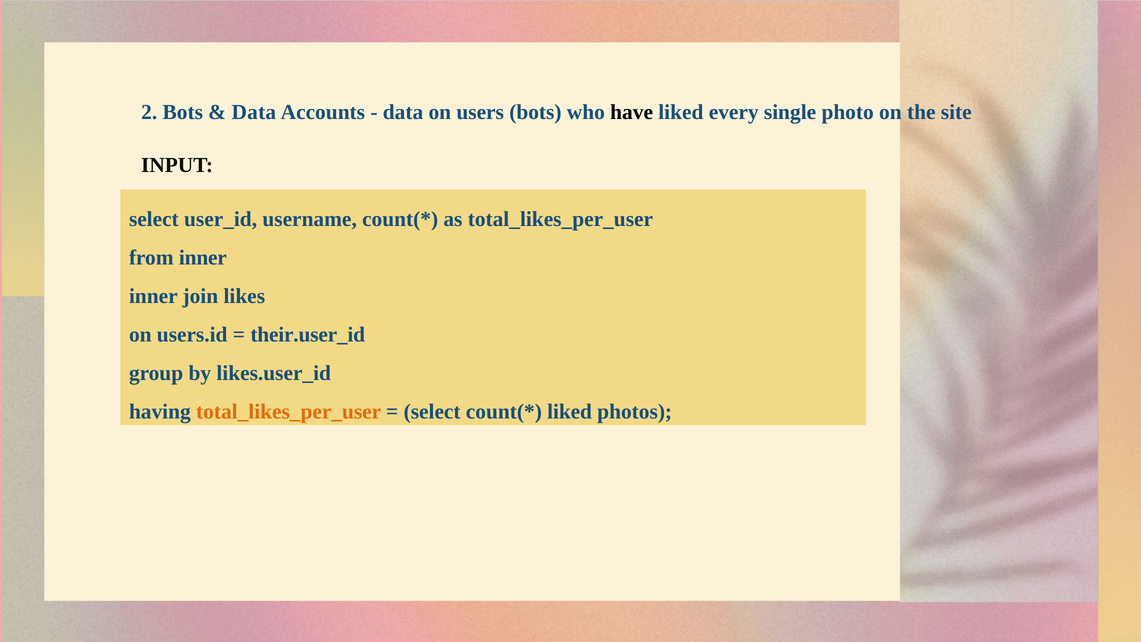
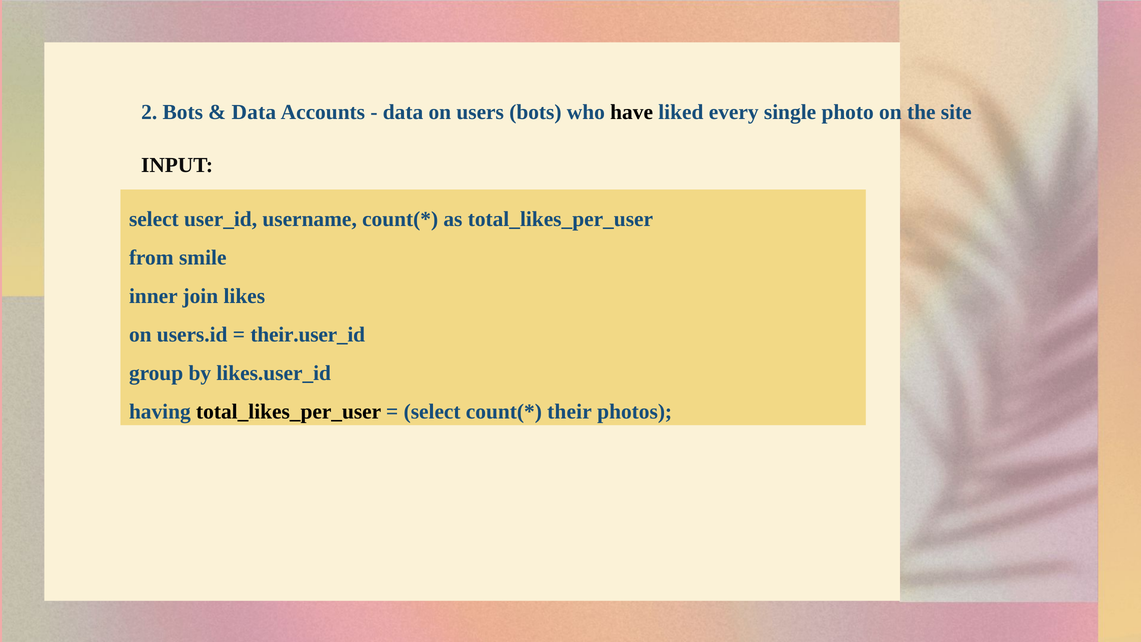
from inner: inner -> smile
total_likes_per_user at (289, 412) colour: orange -> black
liked at (570, 412): liked -> their
